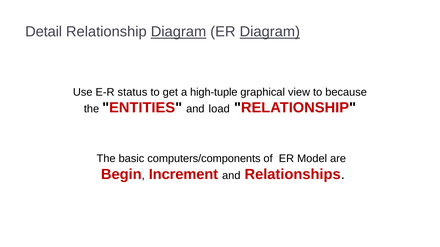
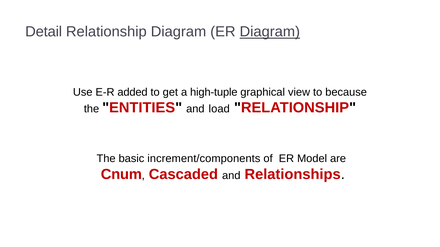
Diagram at (179, 32) underline: present -> none
status: status -> added
computers/components: computers/components -> increment/components
Begin: Begin -> Cnum
Increment: Increment -> Cascaded
